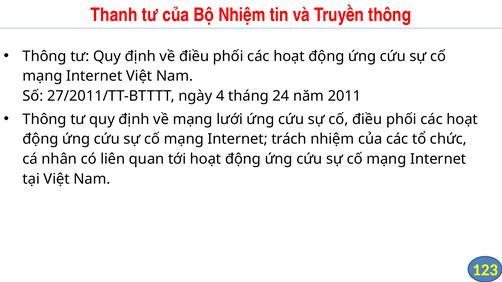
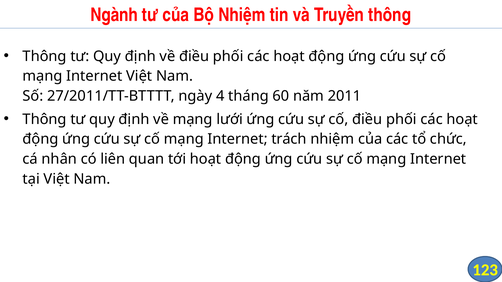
Thanh: Thanh -> Ngành
24: 24 -> 60
